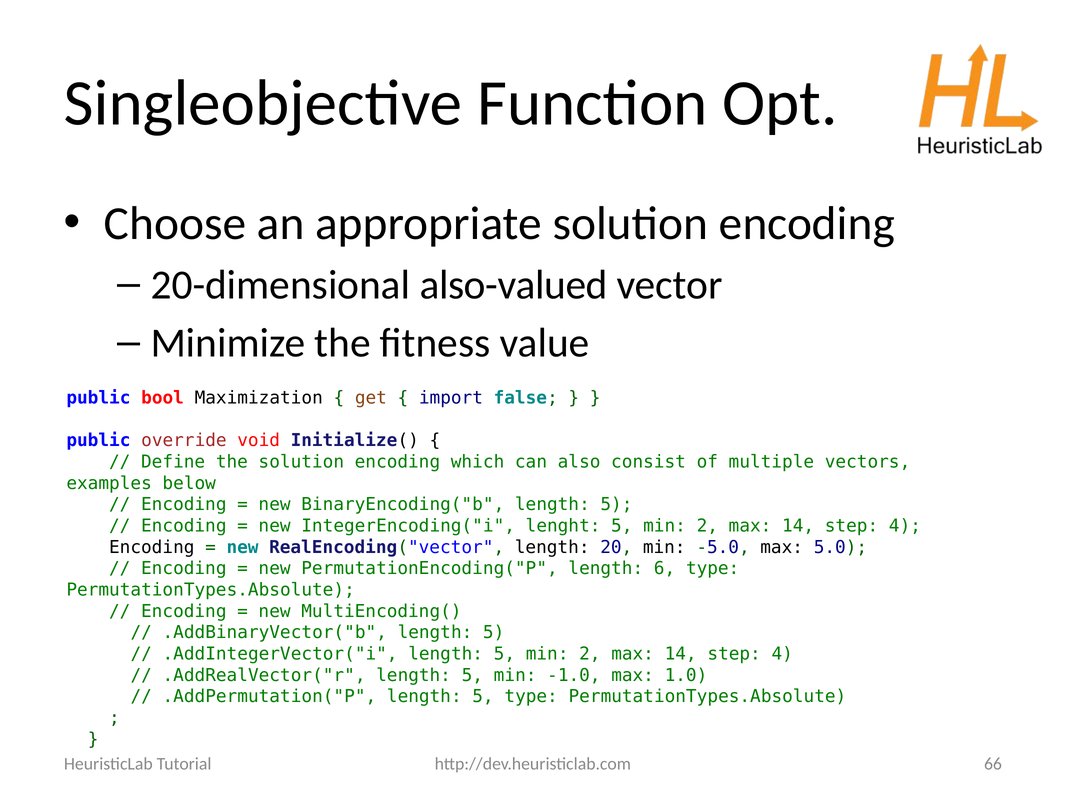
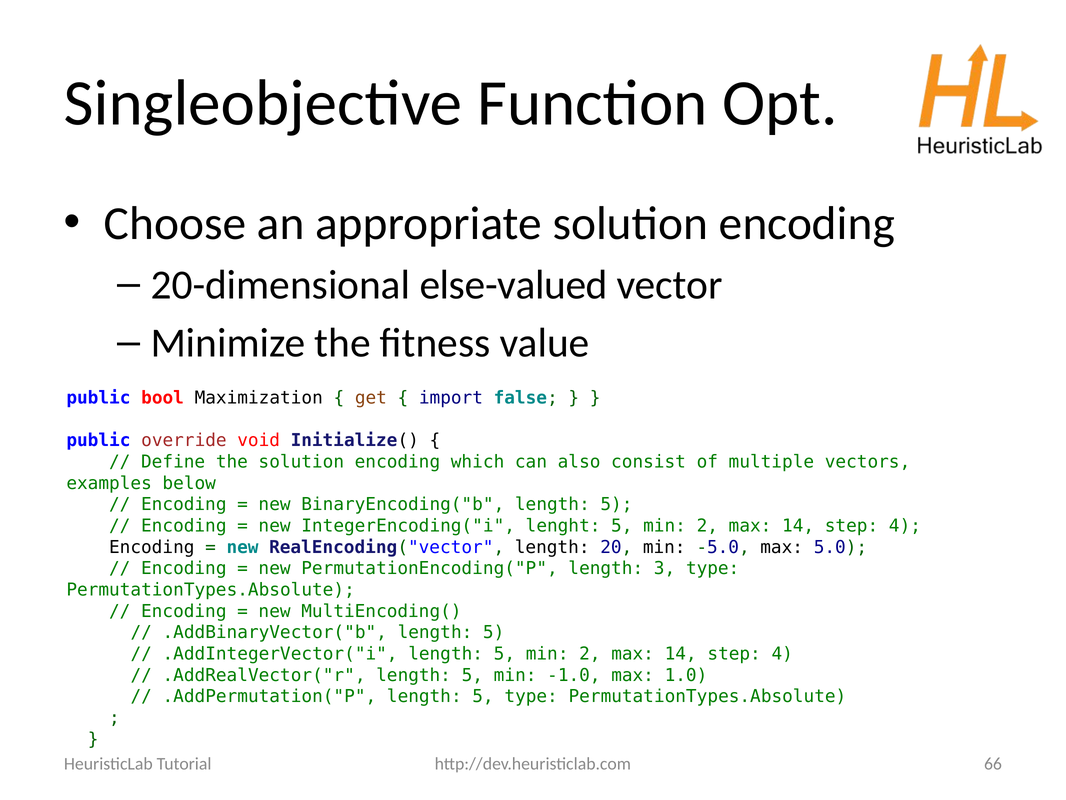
also-valued: also-valued -> else-valued
6: 6 -> 3
